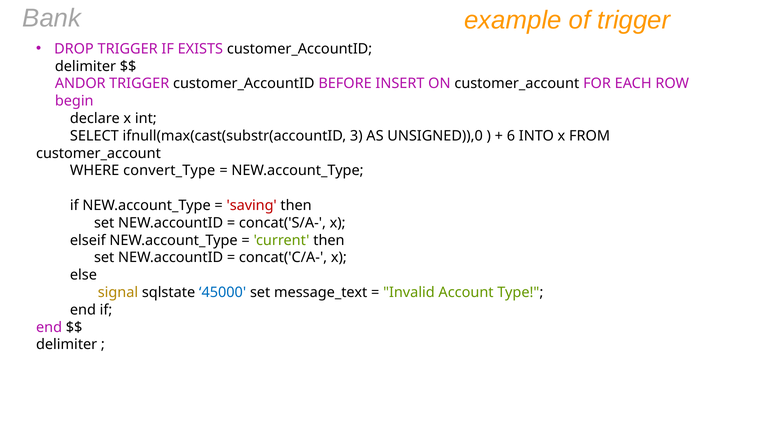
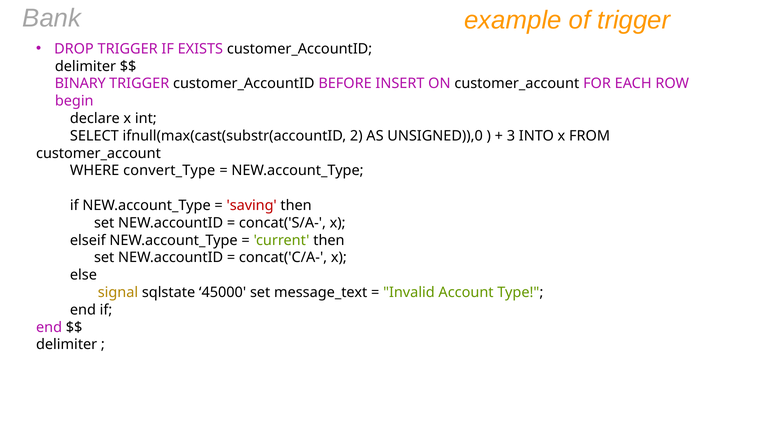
ANDOR: ANDOR -> BINARY
3: 3 -> 2
6: 6 -> 3
45000 colour: blue -> black
